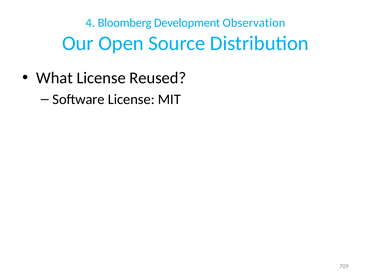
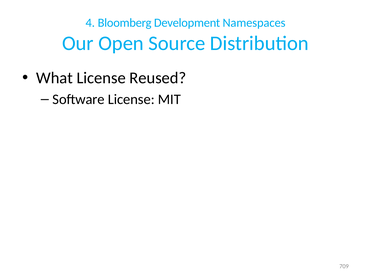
Observation: Observation -> Namespaces
